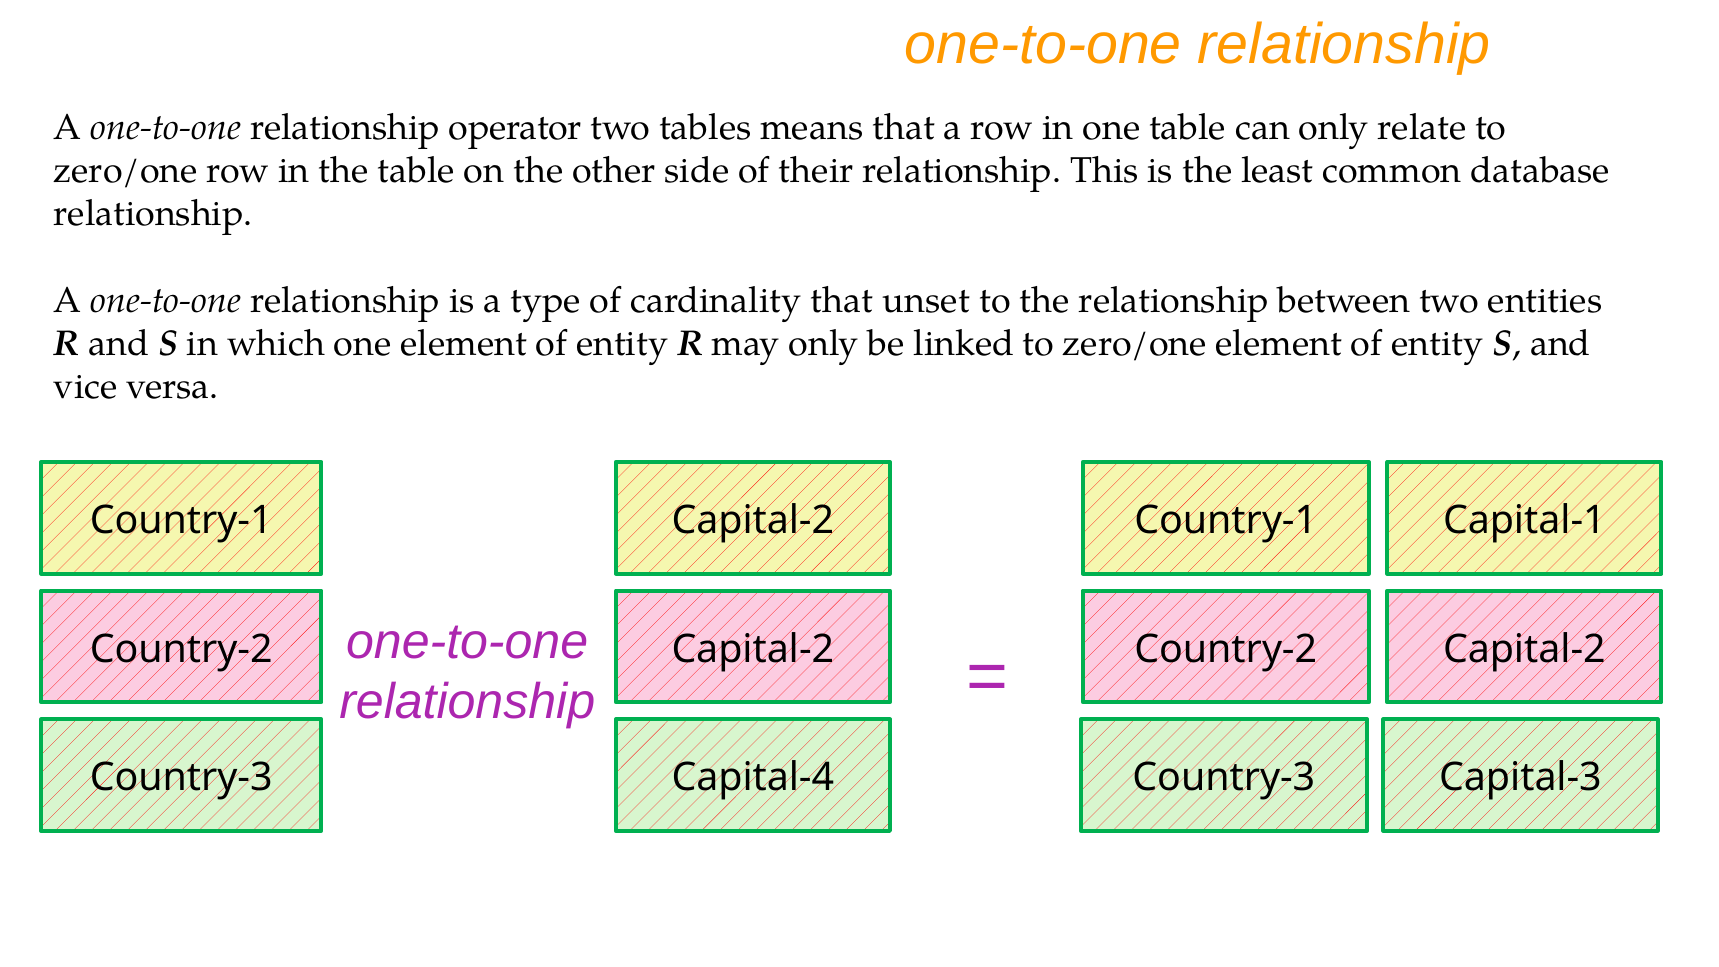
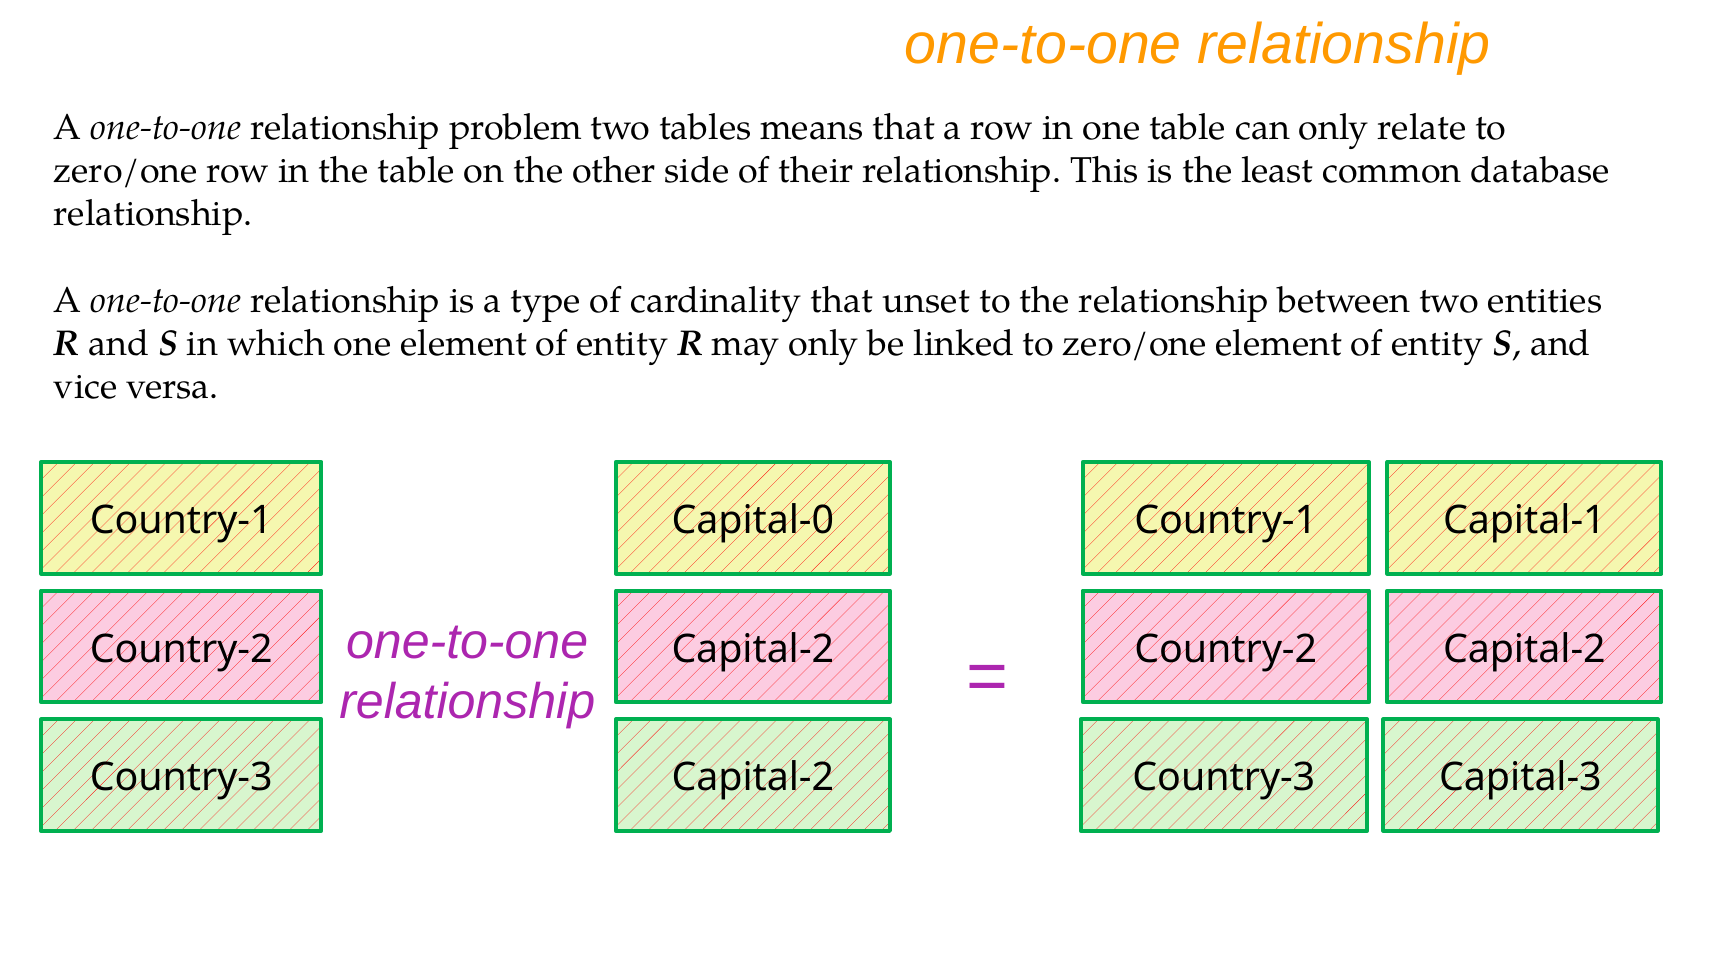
operator: operator -> problem
Country-1 Capital-2: Capital-2 -> Capital-0
Country-3 Capital-4: Capital-4 -> Capital-2
